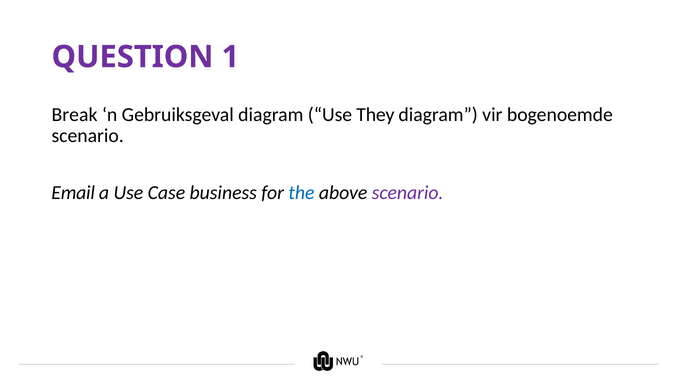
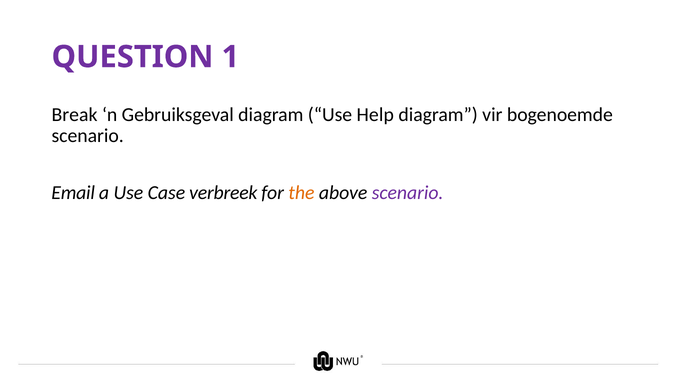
They: They -> Help
business: business -> verbreek
the colour: blue -> orange
